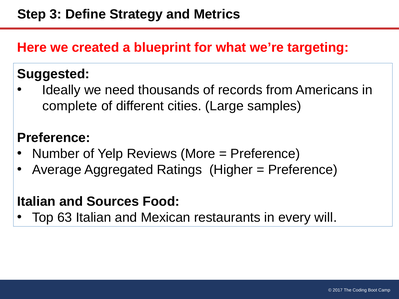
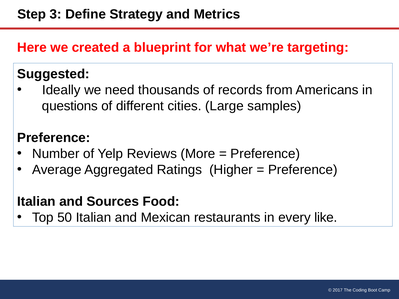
complete: complete -> questions
63: 63 -> 50
will: will -> like
